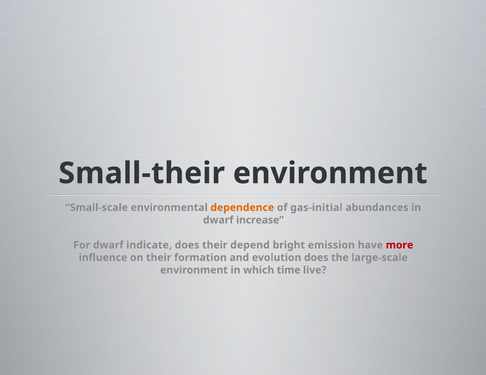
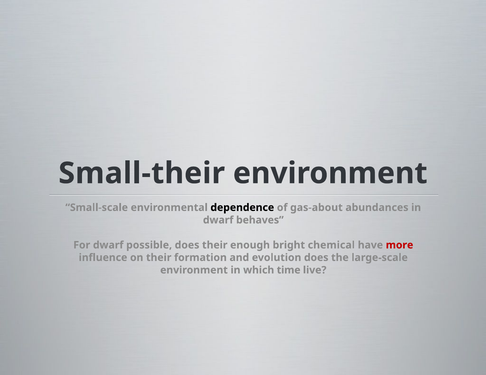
dependence colour: orange -> black
gas-initial: gas-initial -> gas-about
increase: increase -> behaves
indicate: indicate -> possible
depend: depend -> enough
emission: emission -> chemical
